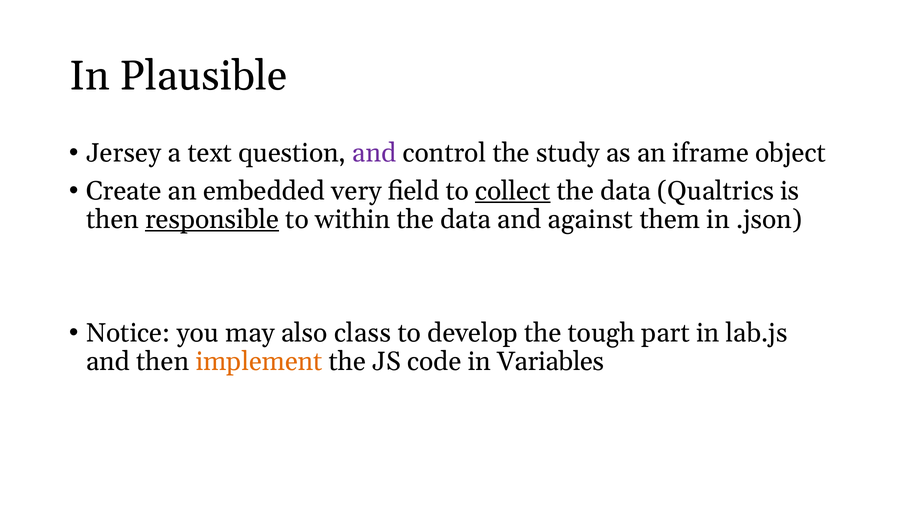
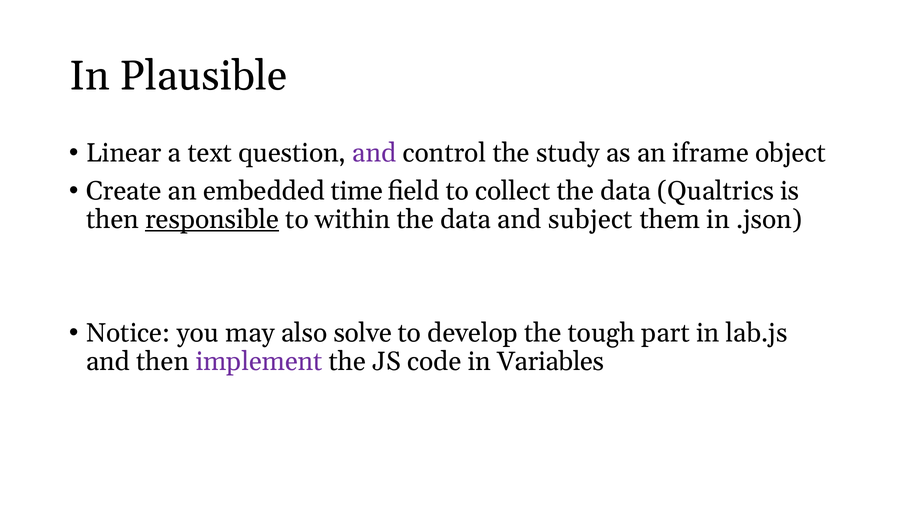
Jersey: Jersey -> Linear
very: very -> time
collect underline: present -> none
against: against -> subject
class: class -> solve
implement colour: orange -> purple
